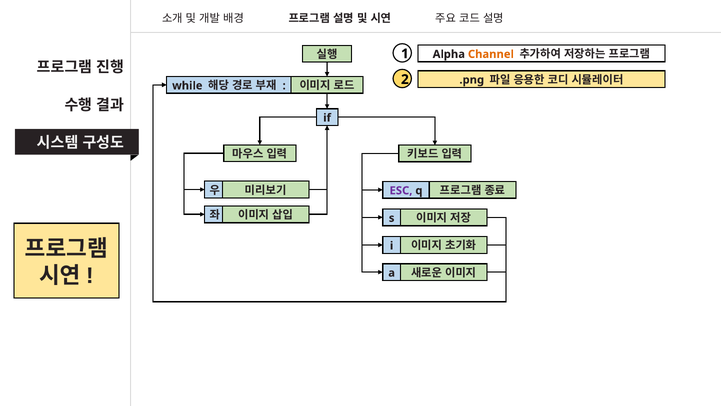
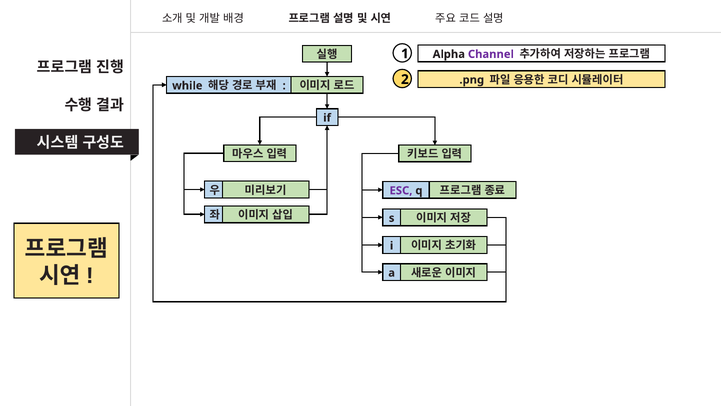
Channel colour: orange -> purple
